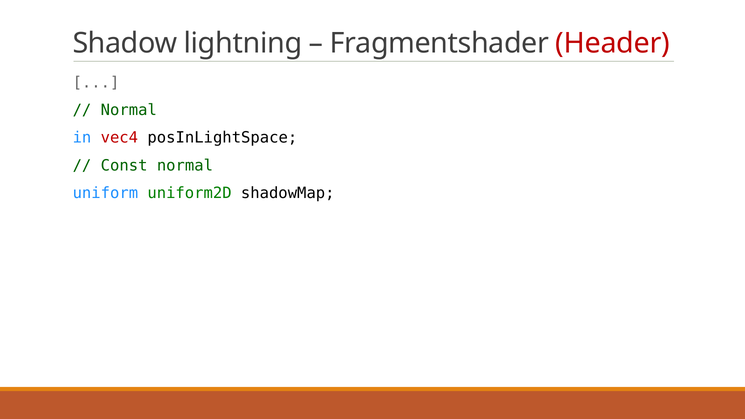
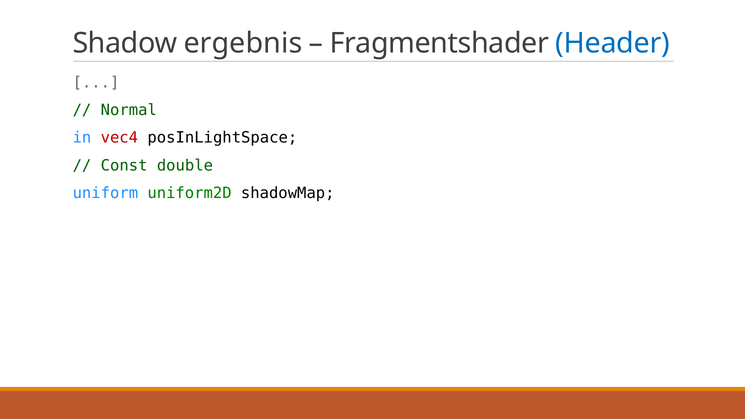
lightning: lightning -> ergebnis
Header colour: red -> blue
Const normal: normal -> double
